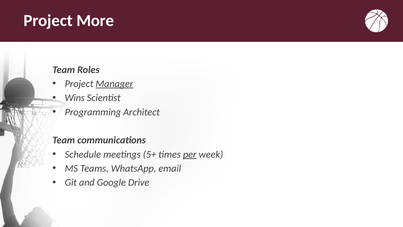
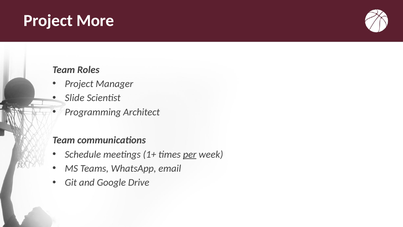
Manager underline: present -> none
Wins: Wins -> Slide
5+: 5+ -> 1+
